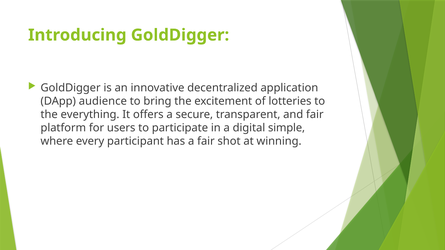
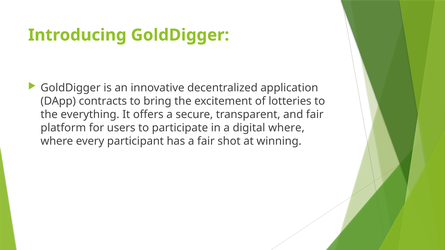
audience: audience -> contracts
digital simple: simple -> where
